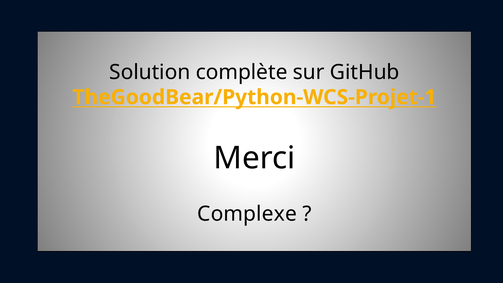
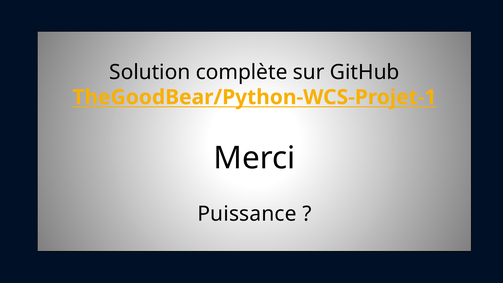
Complexe: Complexe -> Puissance
